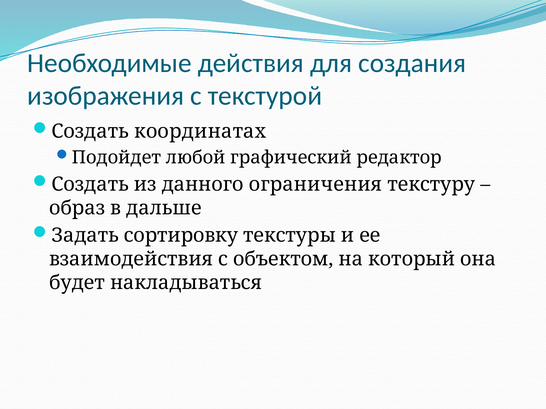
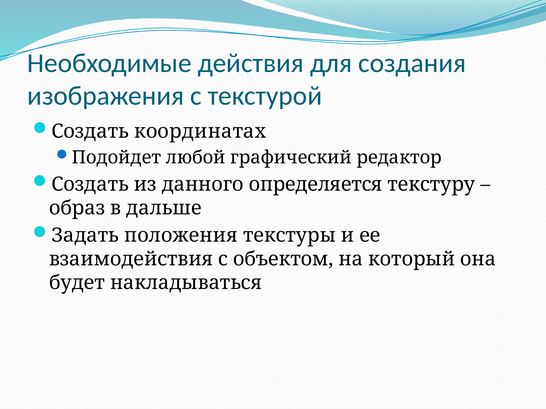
ограничения: ограничения -> определяется
сортировку: сортировку -> положения
